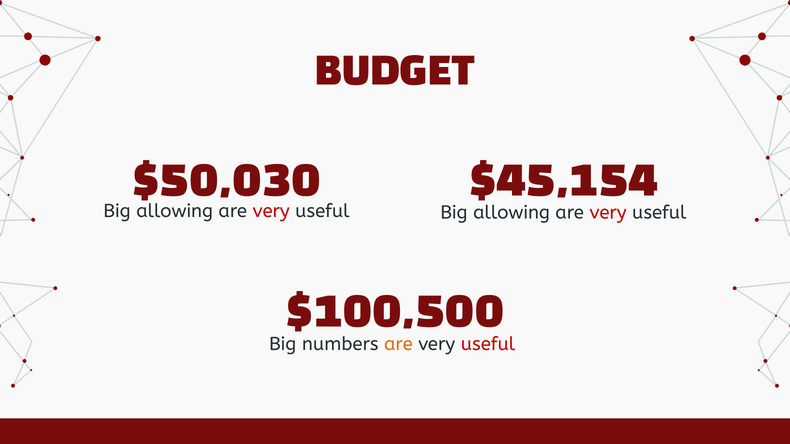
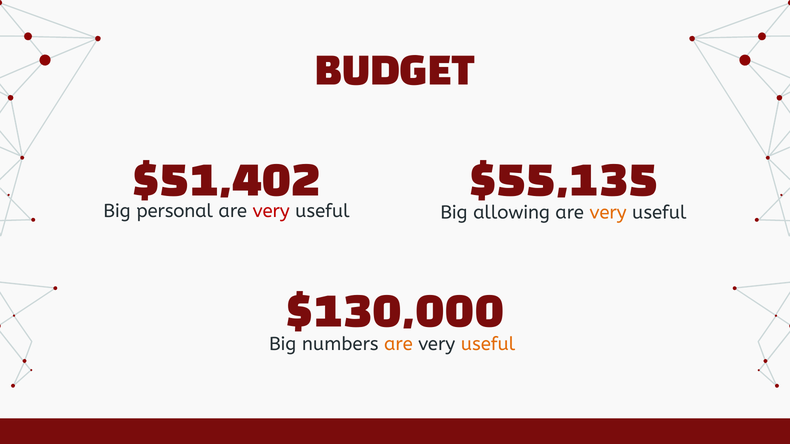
$50,030: $50,030 -> $51,402
$45,154: $45,154 -> $55,135
allowing at (175, 211): allowing -> personal
very at (608, 213) colour: red -> orange
$100,500: $100,500 -> $130,000
useful at (488, 345) colour: red -> orange
